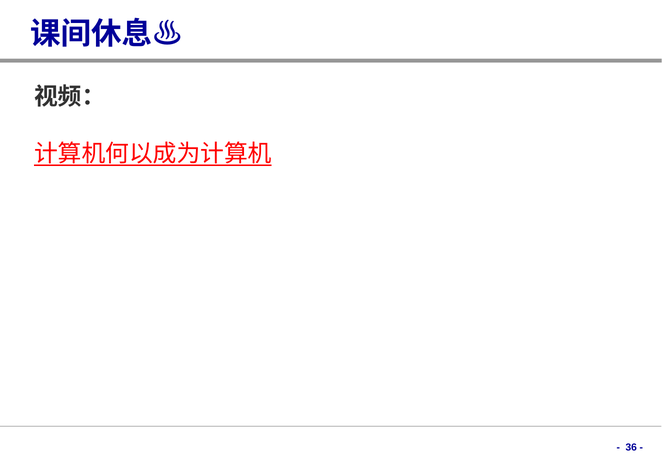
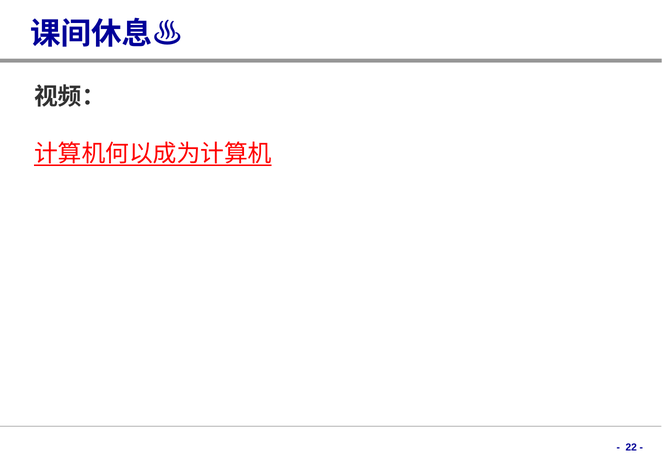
36: 36 -> 22
